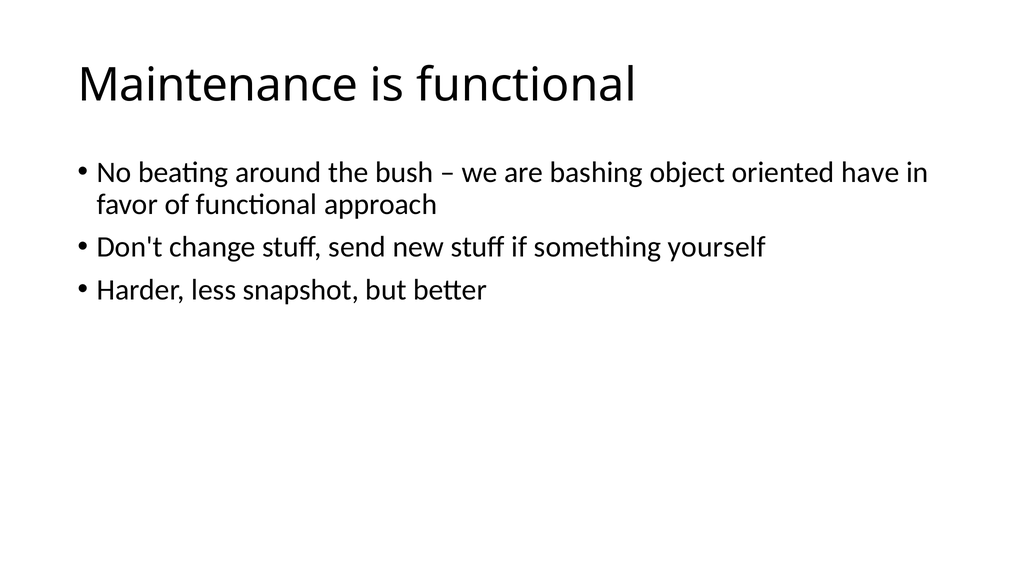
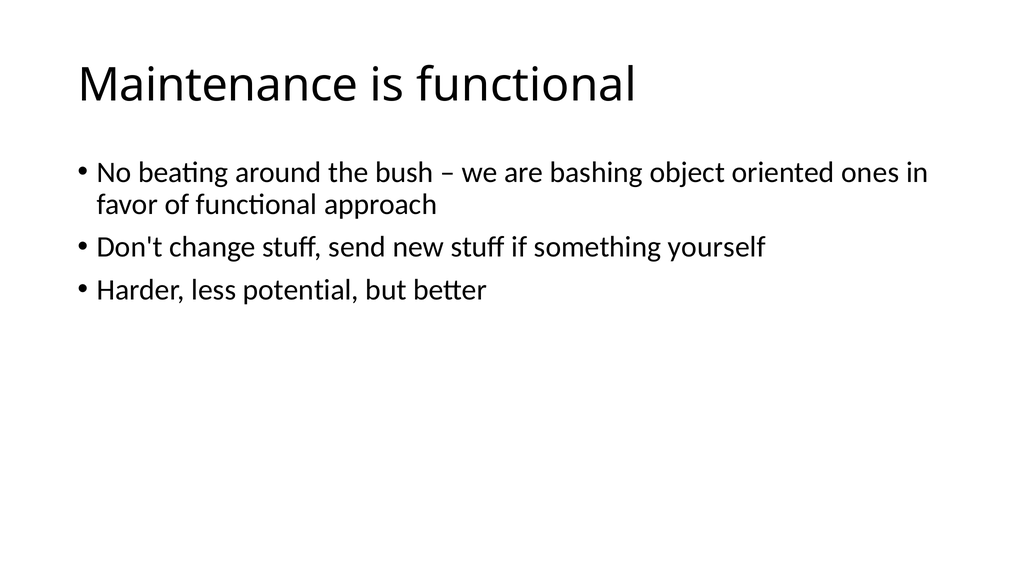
have: have -> ones
snapshot: snapshot -> potential
